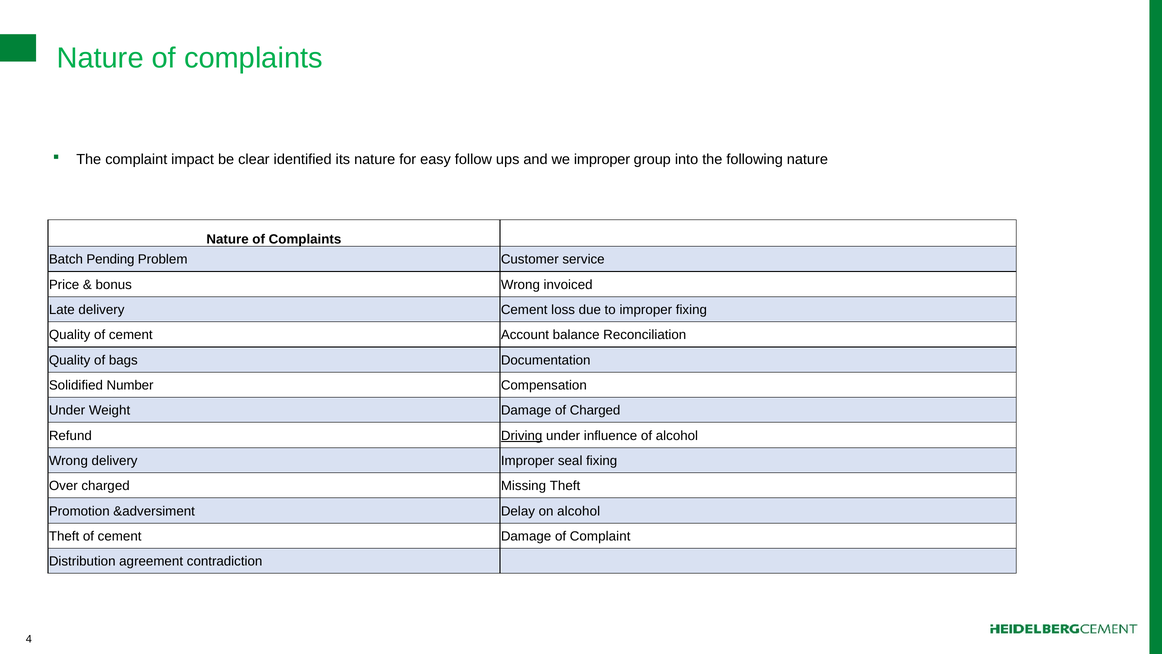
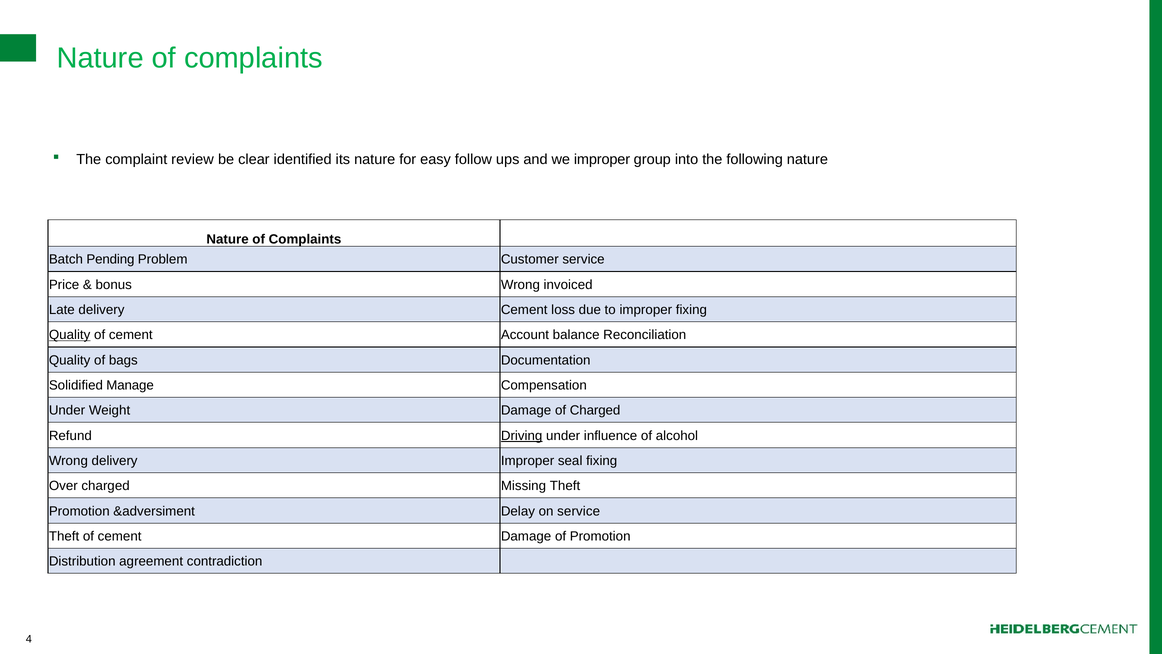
impact: impact -> review
Quality at (70, 335) underline: none -> present
Number: Number -> Manage
on alcohol: alcohol -> service
of Complaint: Complaint -> Promotion
